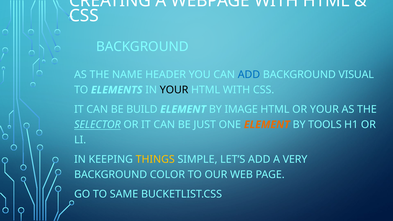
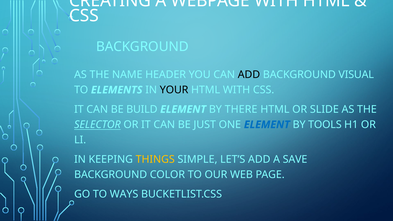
ADD at (249, 75) colour: blue -> black
IMAGE: IMAGE -> THERE
OR YOUR: YOUR -> SLIDE
ELEMENT at (267, 125) colour: orange -> blue
VERY: VERY -> SAVE
SAME: SAME -> WAYS
